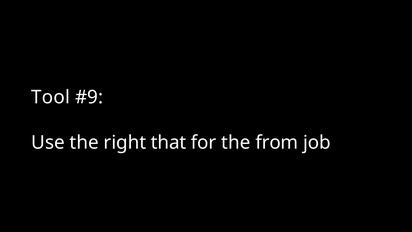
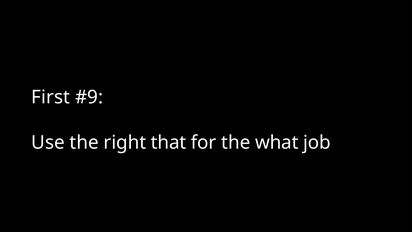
Tool: Tool -> First
from: from -> what
